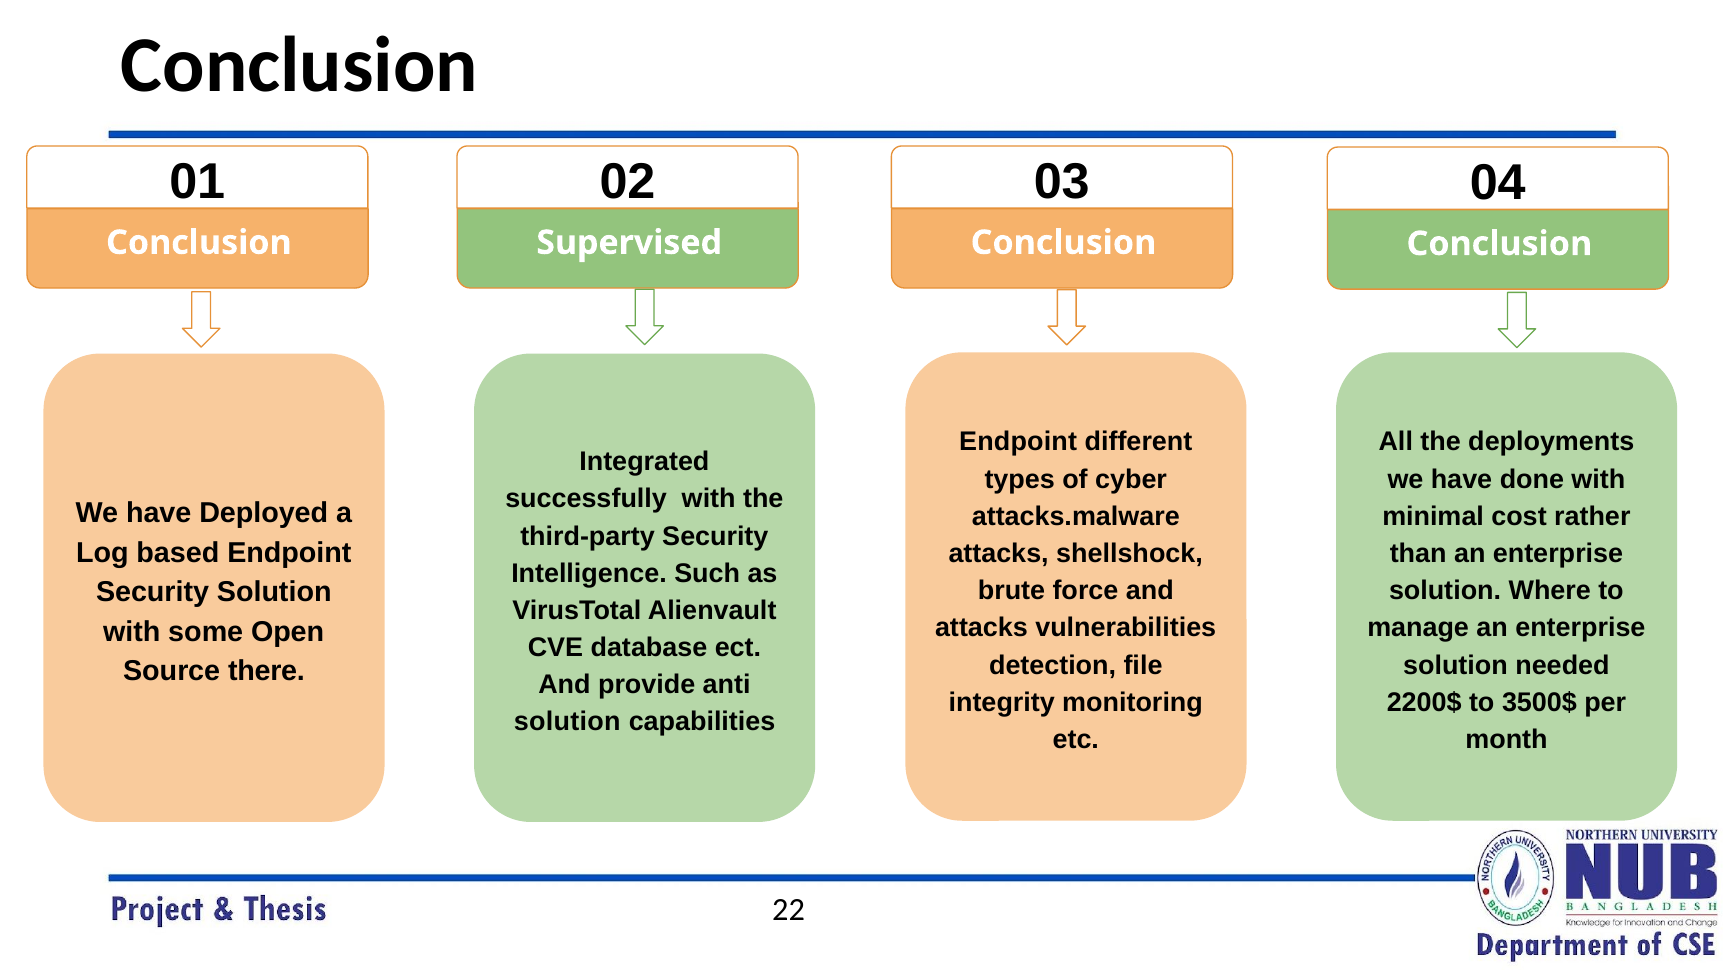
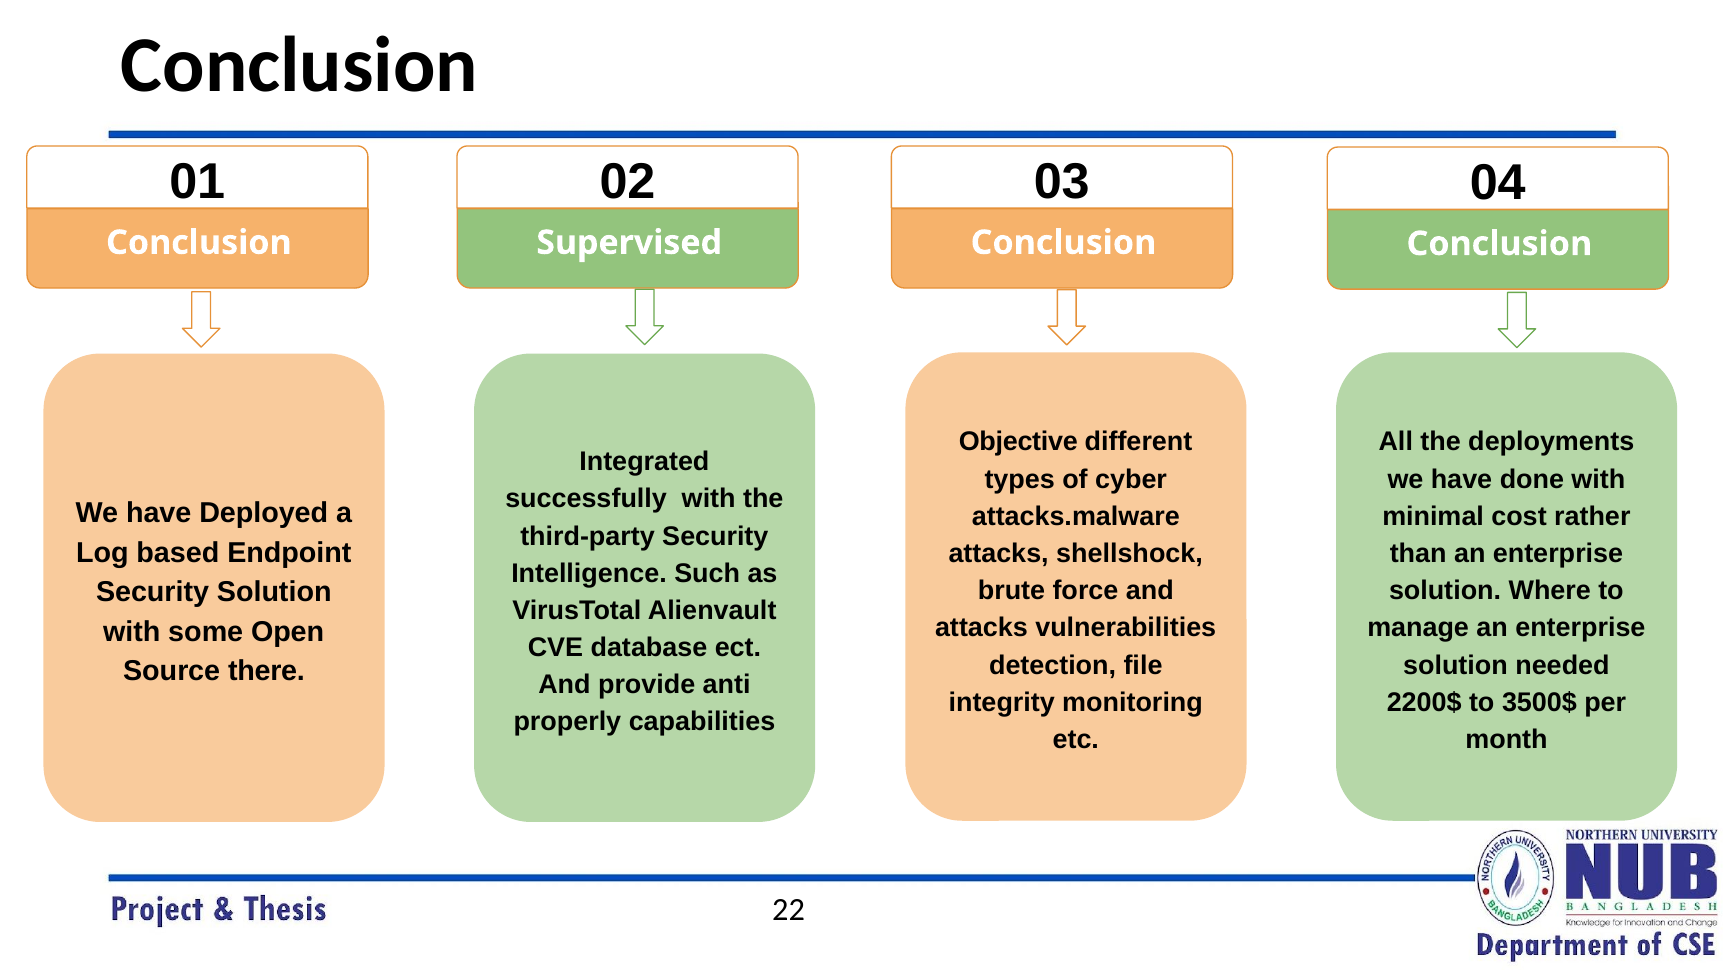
Endpoint at (1018, 442): Endpoint -> Objective
solution at (567, 722): solution -> properly
